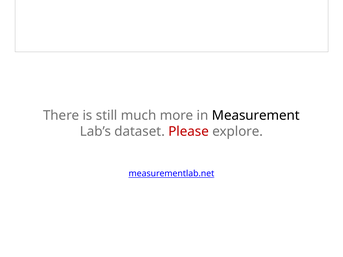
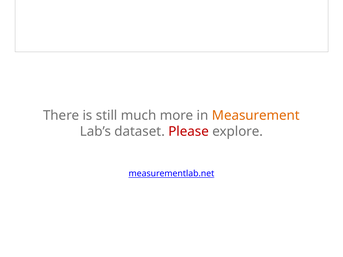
Measurement colour: black -> orange
